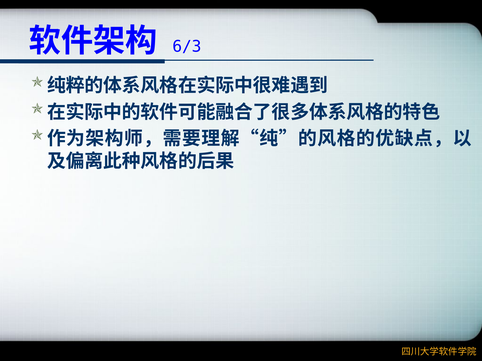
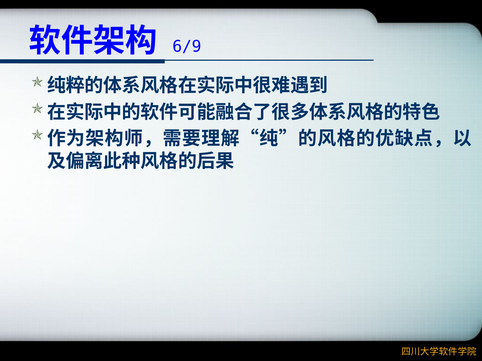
6/3: 6/3 -> 6/9
